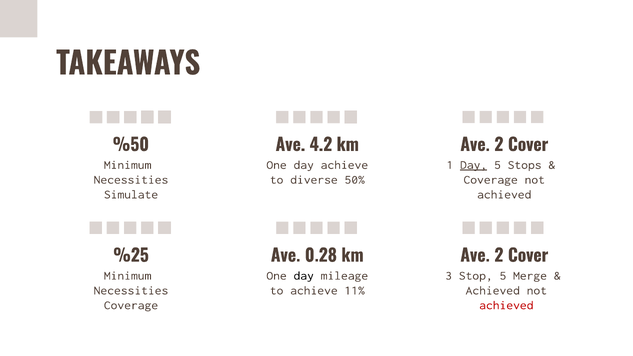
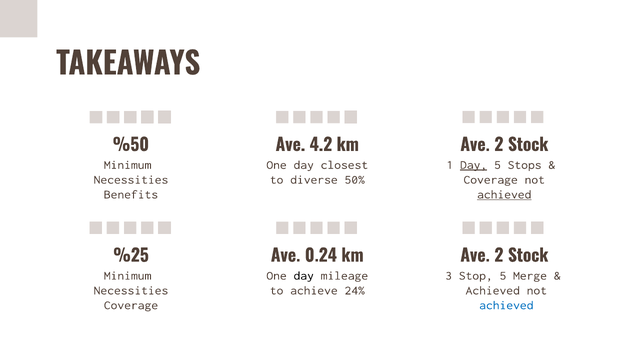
Cover at (528, 145): Cover -> Stock
day achieve: achieve -> closest
Simulate: Simulate -> Benefits
achieved at (504, 194) underline: none -> present
0.28: 0.28 -> 0.24
Cover at (528, 256): Cover -> Stock
11%: 11% -> 24%
achieved at (506, 305) colour: red -> blue
